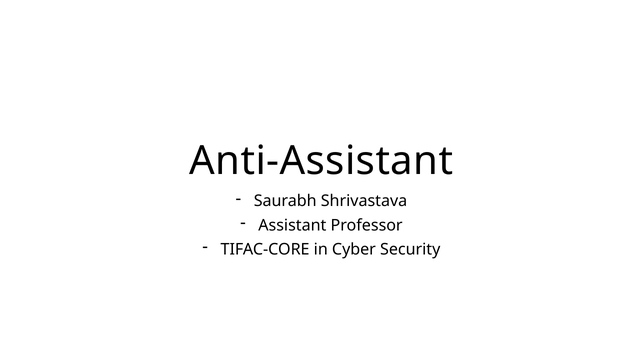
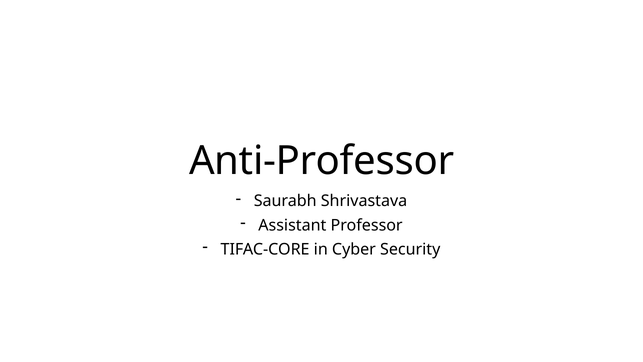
Anti-Assistant: Anti-Assistant -> Anti-Professor
